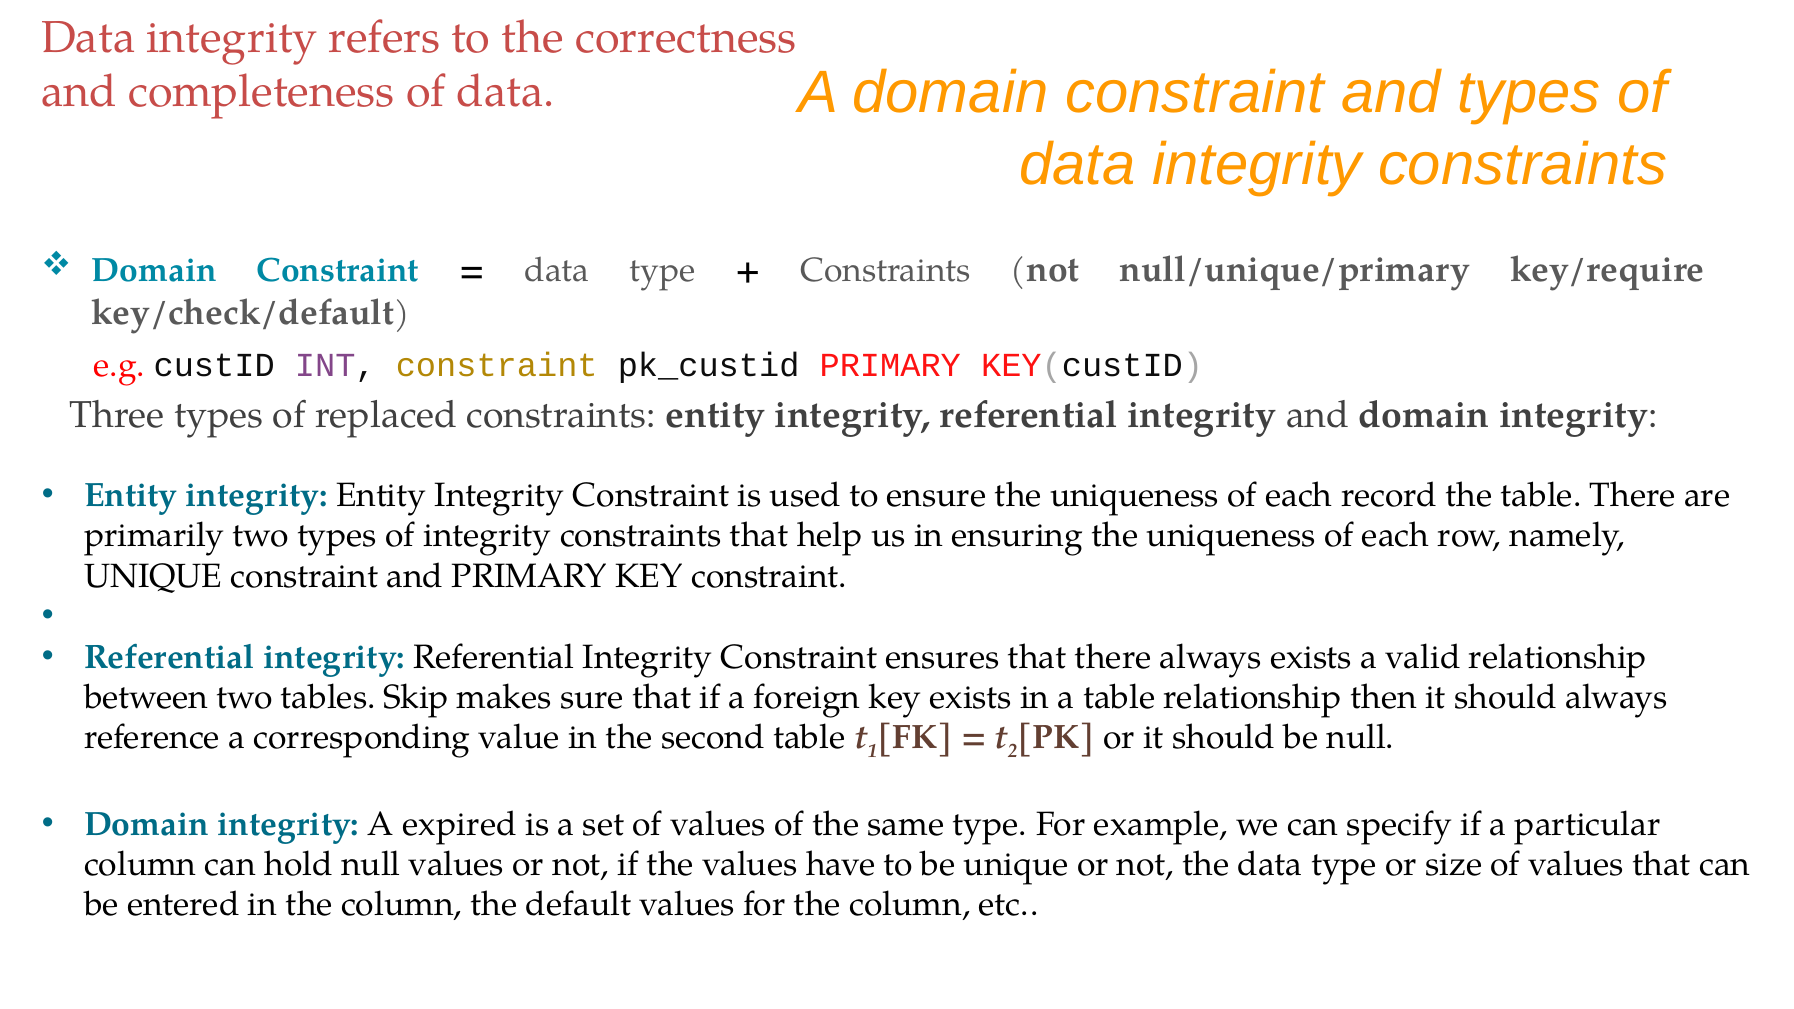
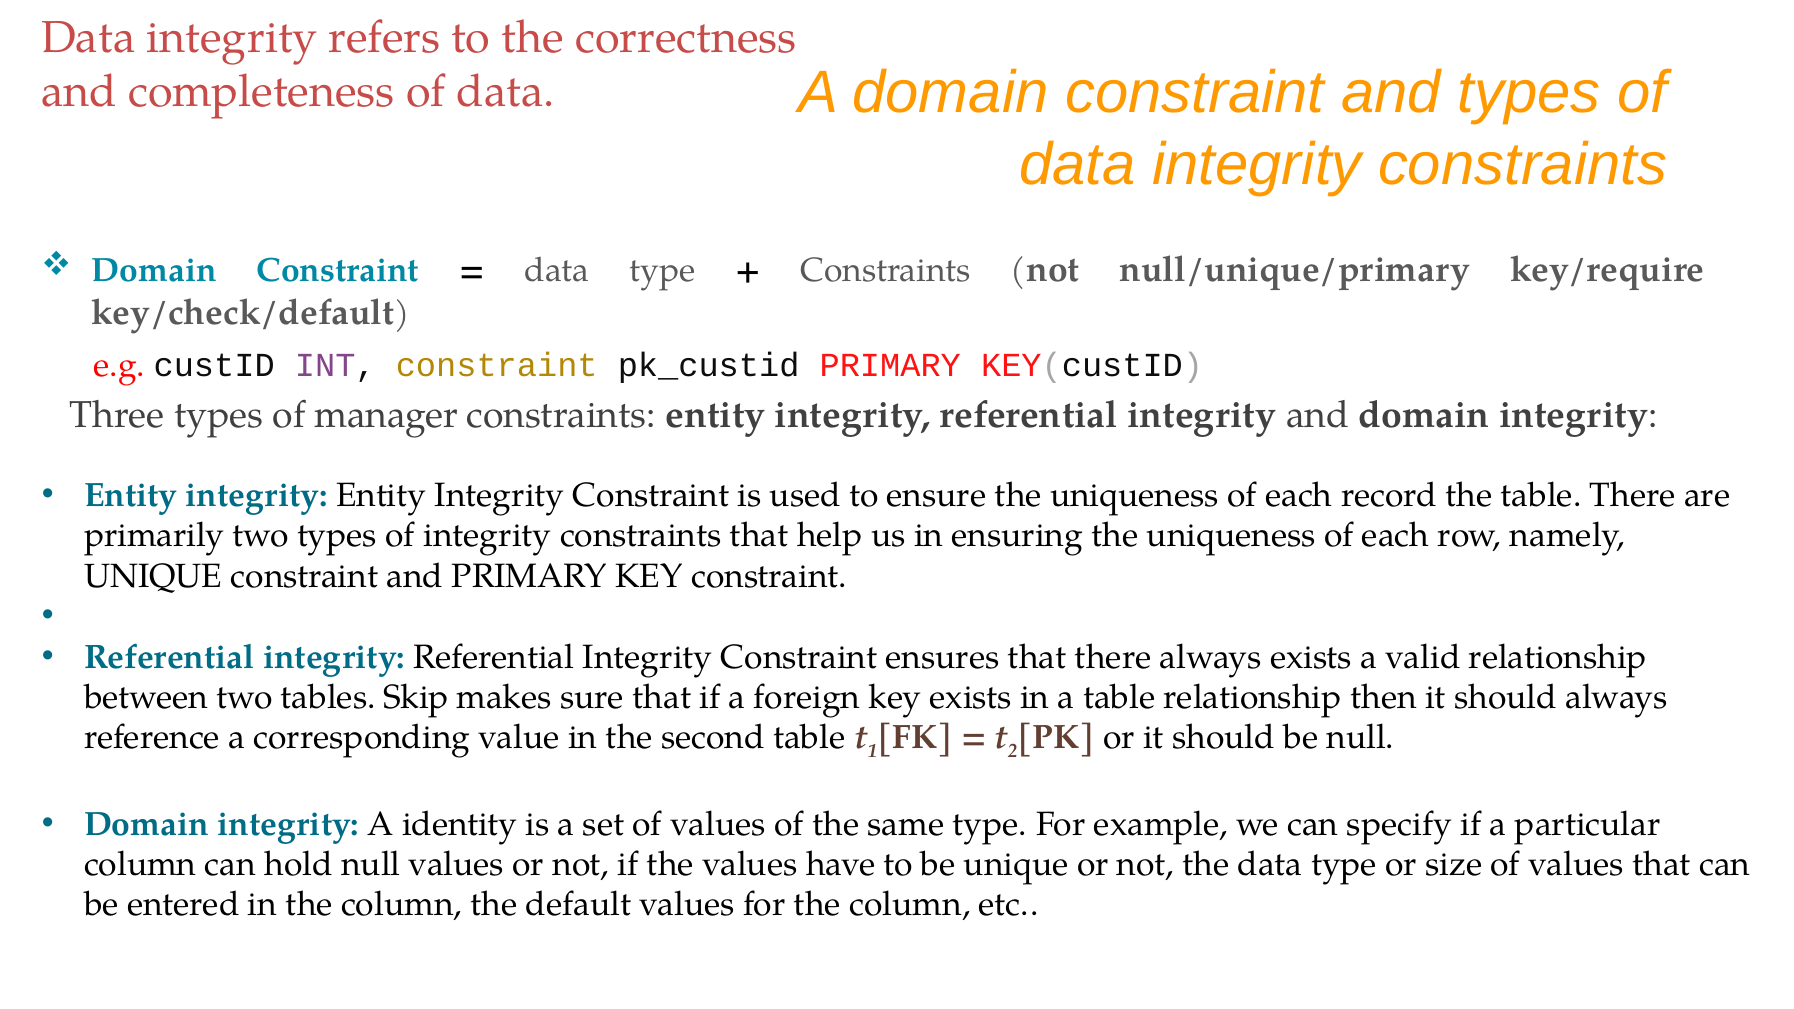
replaced: replaced -> manager
expired: expired -> identity
